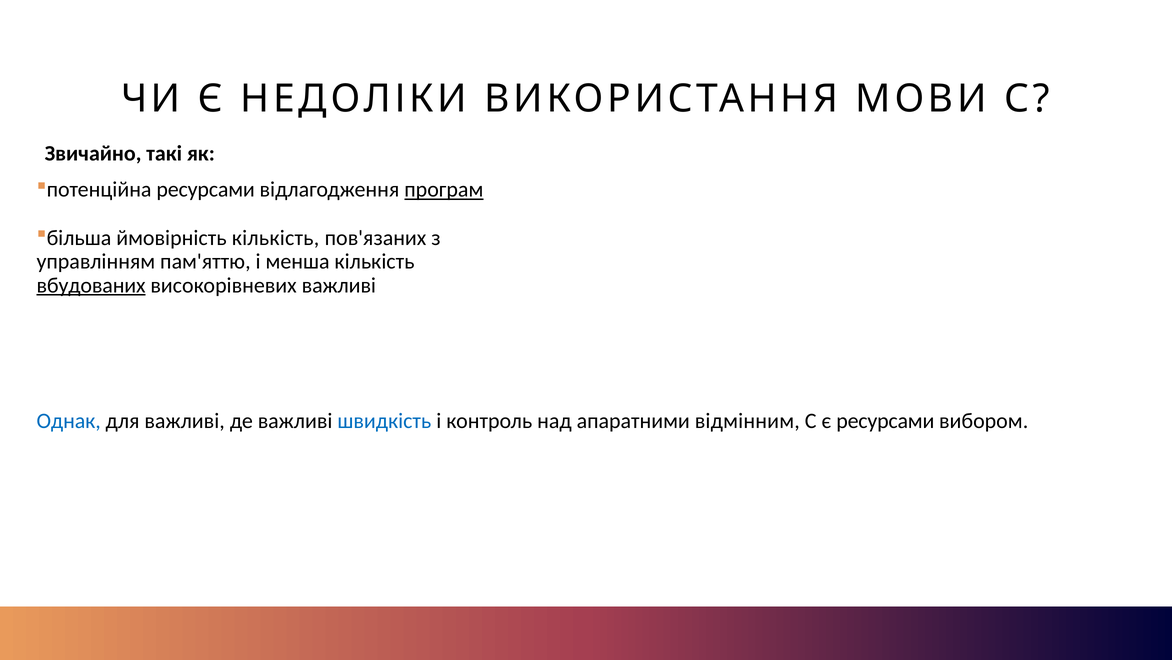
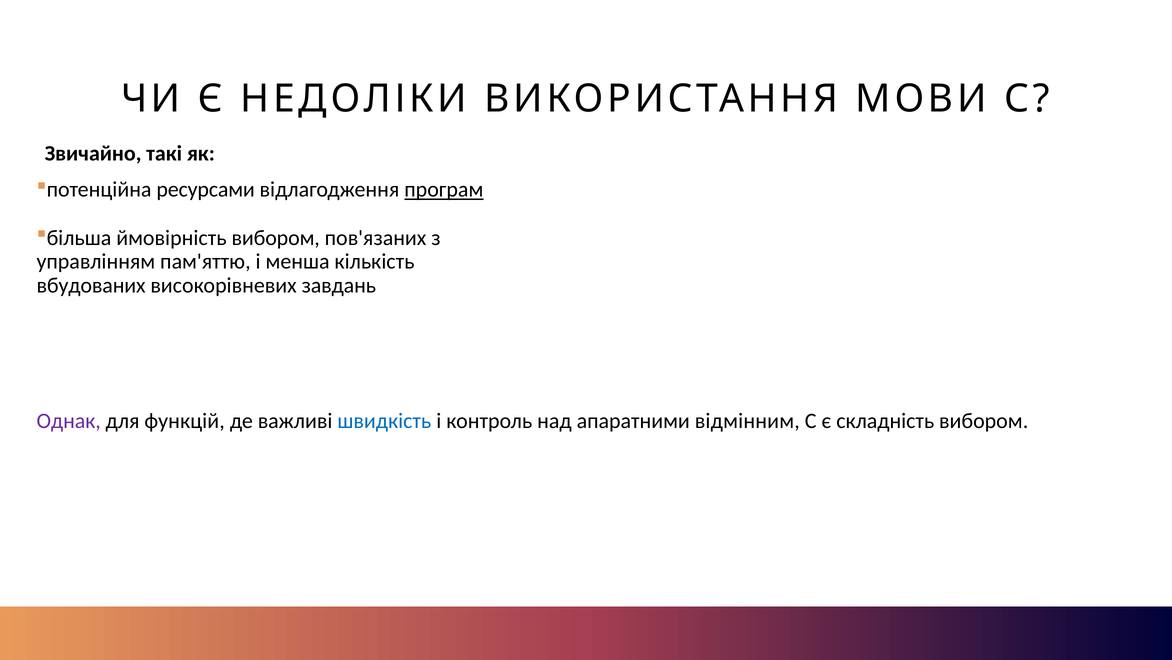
ймовірність кількість: кількість -> вибором
вбудованих underline: present -> none
високорівневих важливі: важливі -> завдань
Однак colour: blue -> purple
для важливі: важливі -> функцій
є ресурсами: ресурсами -> складність
